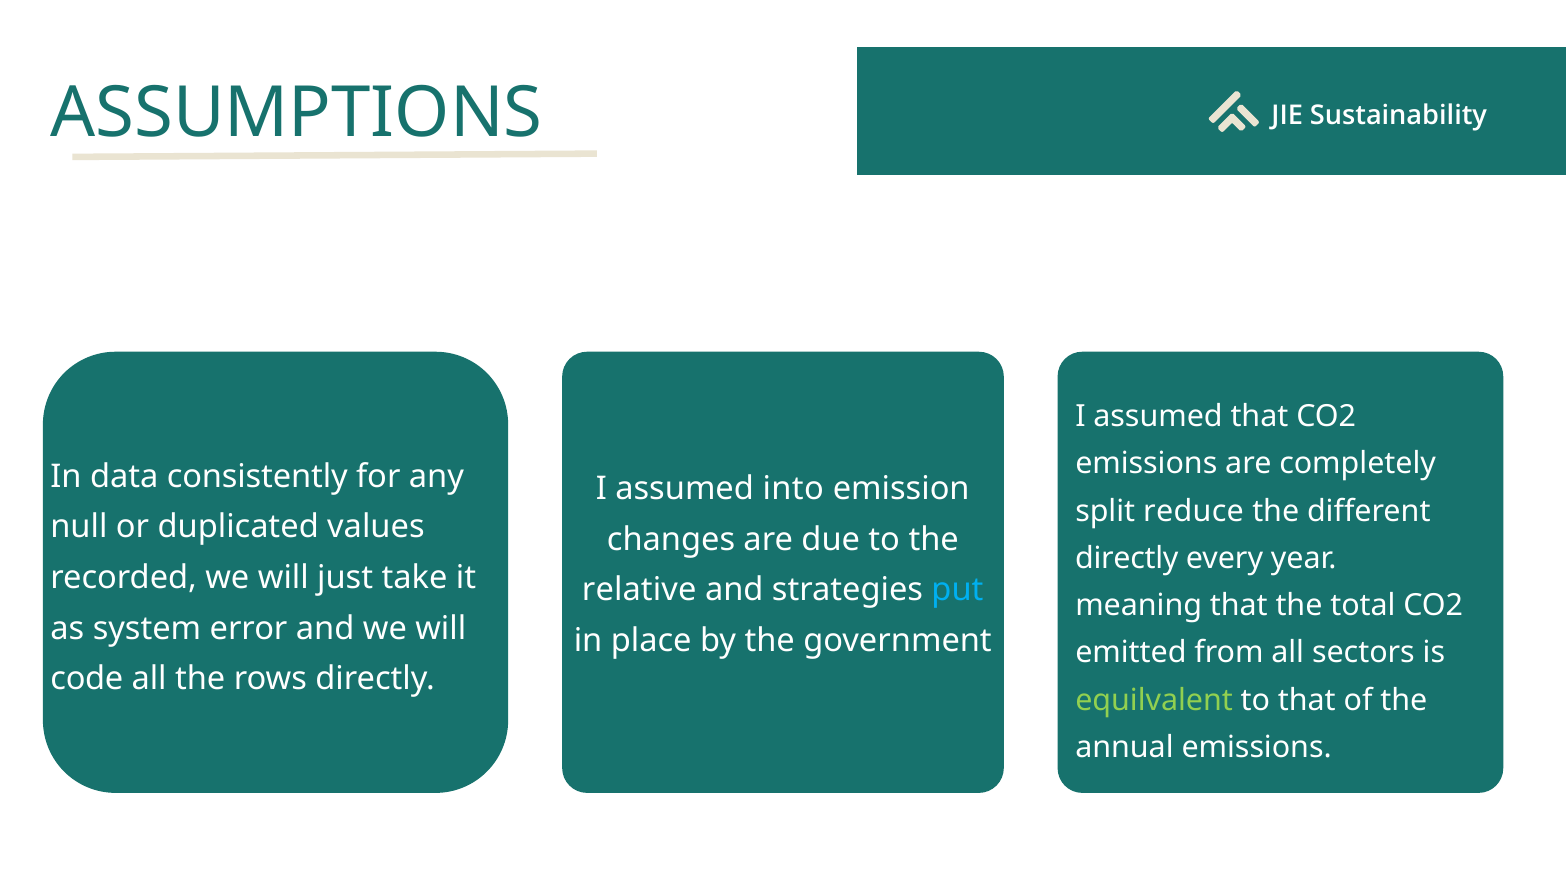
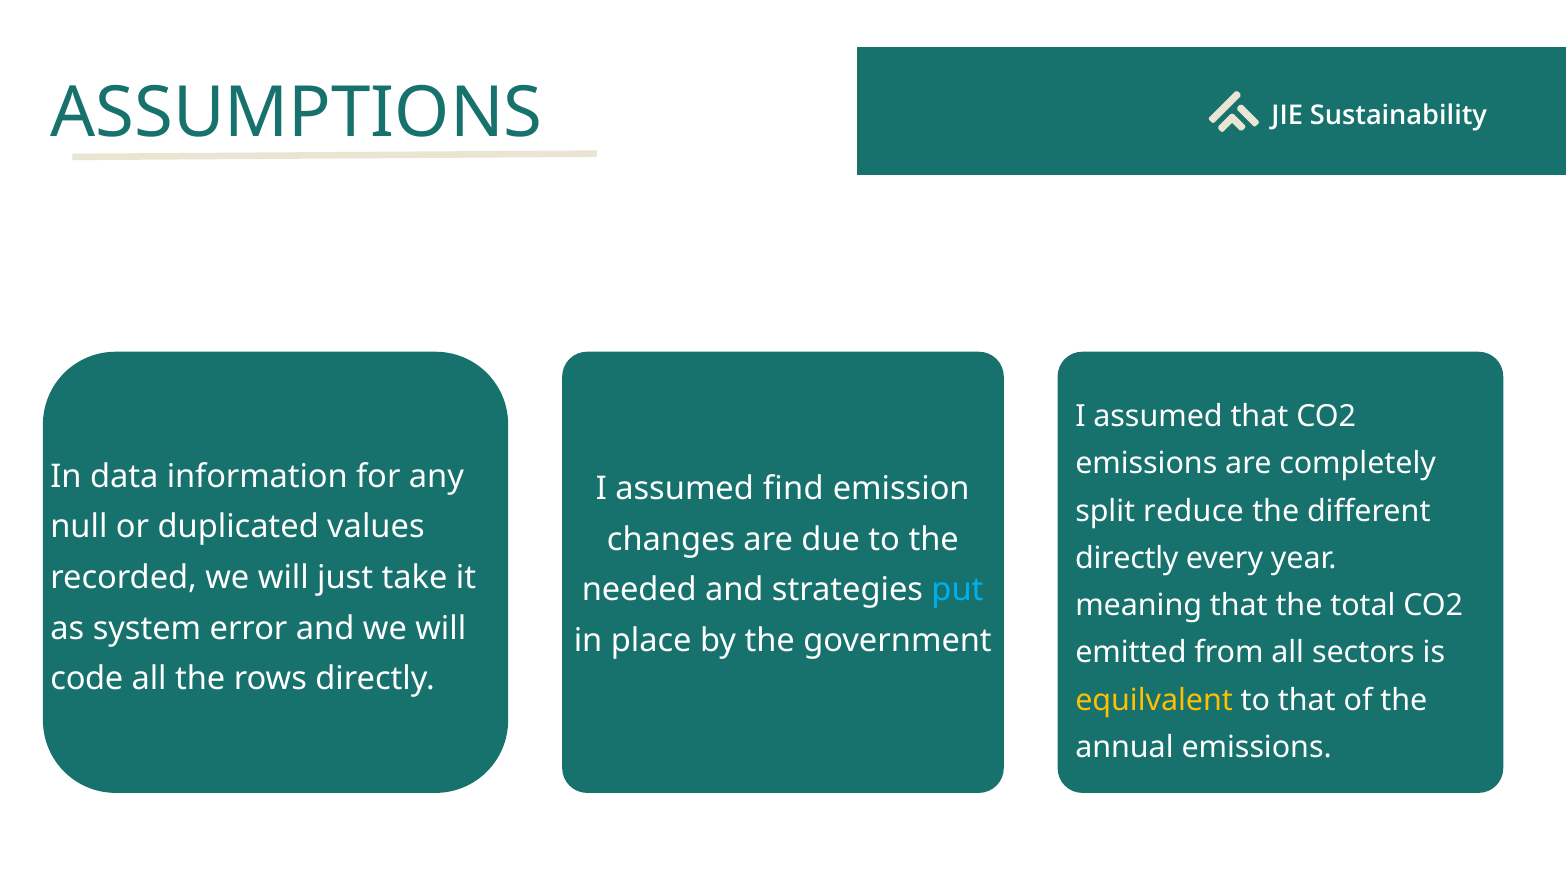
consistently: consistently -> information
into: into -> find
relative: relative -> needed
equilvalent colour: light green -> yellow
